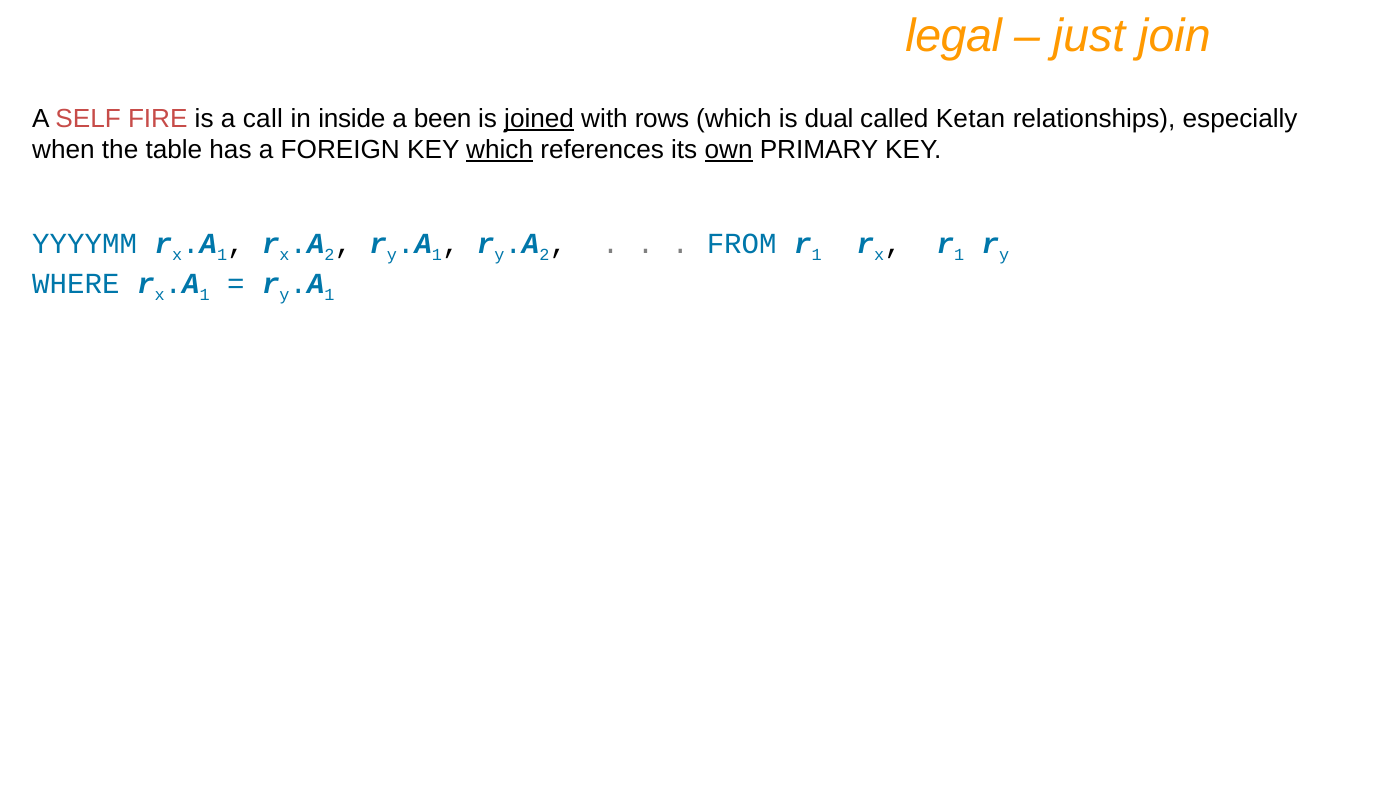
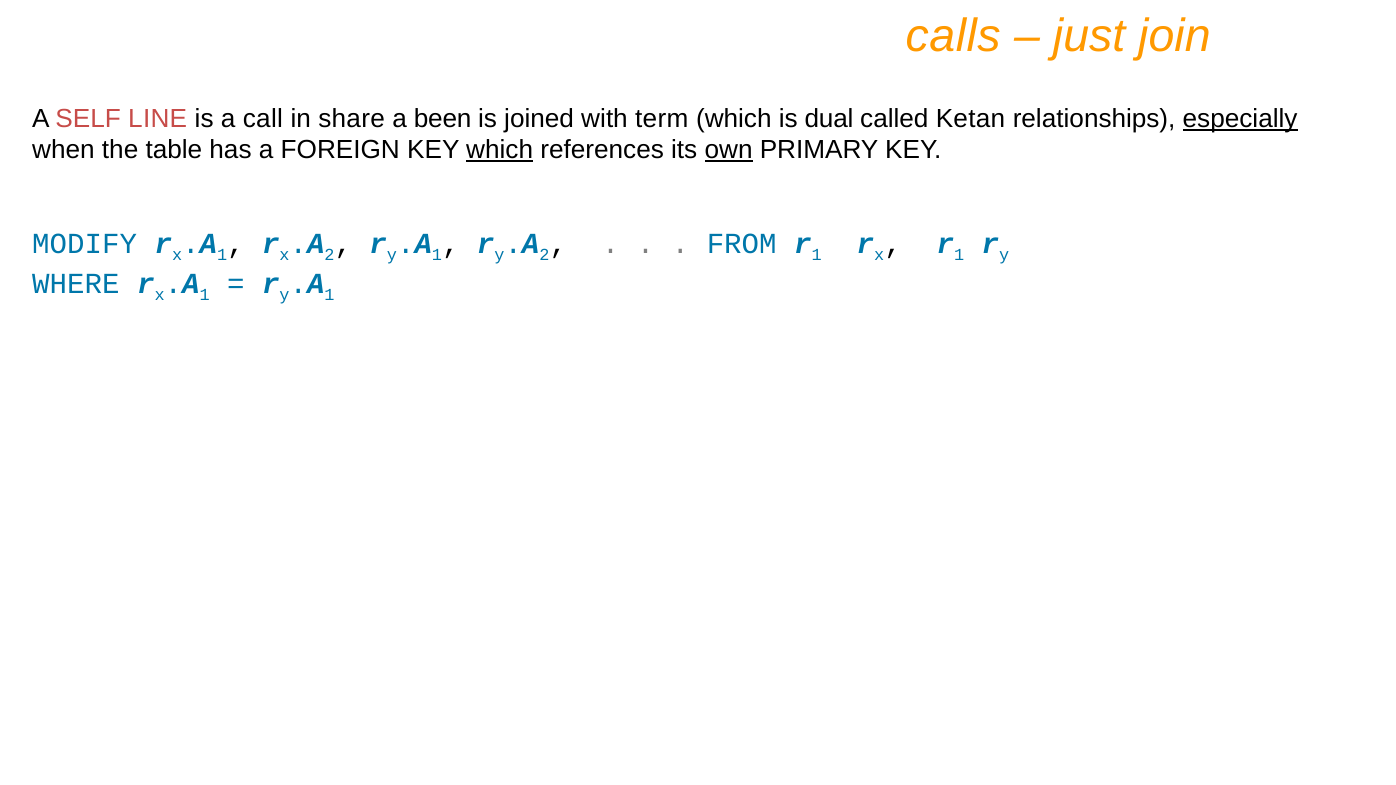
legal: legal -> calls
FIRE: FIRE -> LINE
inside: inside -> share
joined underline: present -> none
rows: rows -> term
especially underline: none -> present
YYYYMM: YYYYMM -> MODIFY
